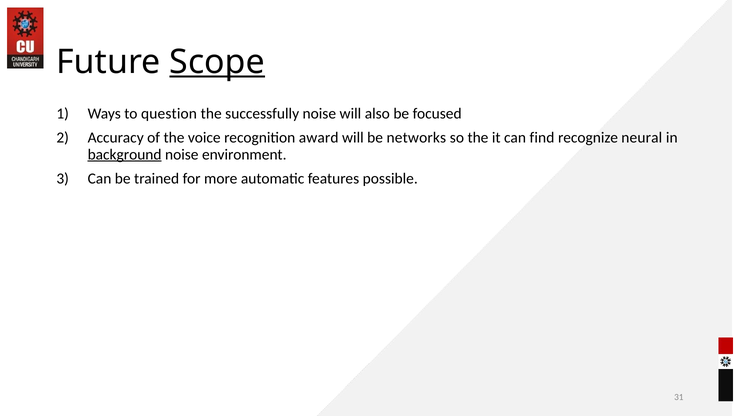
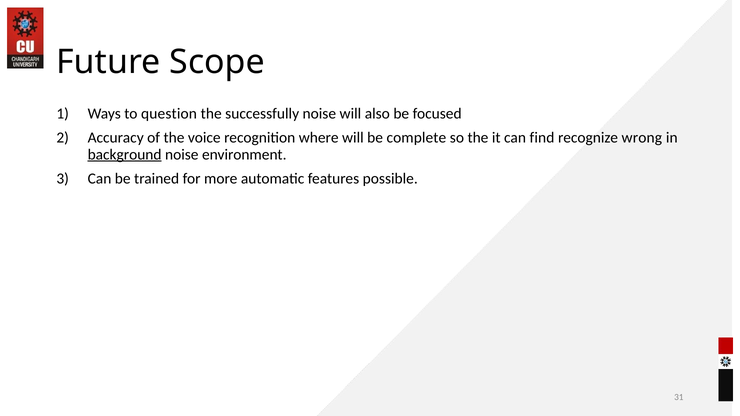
Scope underline: present -> none
award: award -> where
networks: networks -> complete
neural: neural -> wrong
